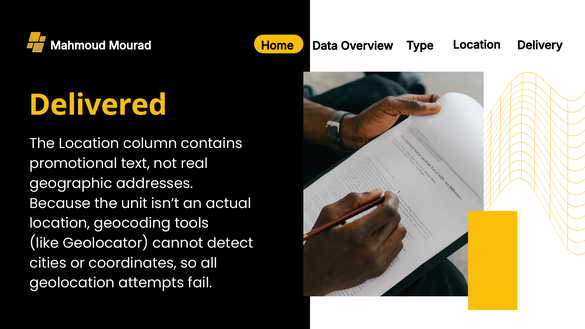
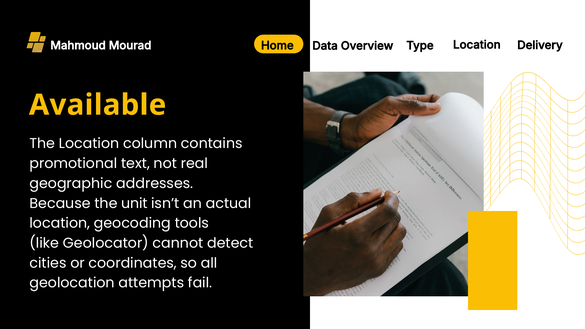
Delivered: Delivered -> Available
